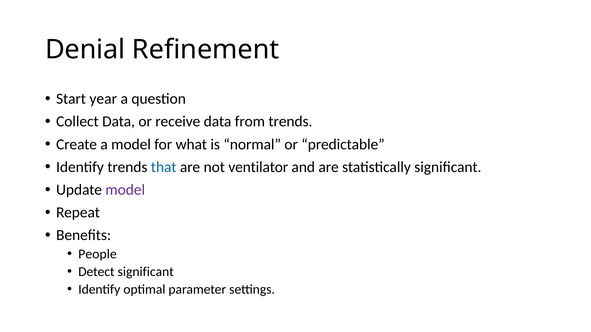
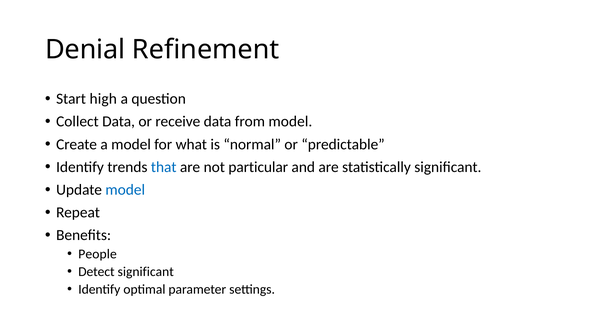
year: year -> high
from trends: trends -> model
ventilator: ventilator -> particular
model at (125, 190) colour: purple -> blue
